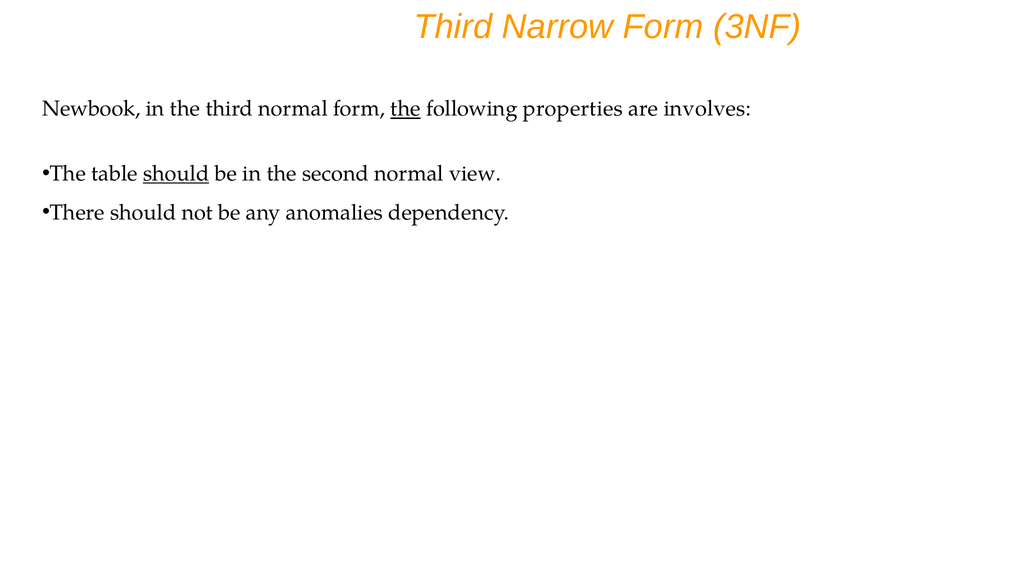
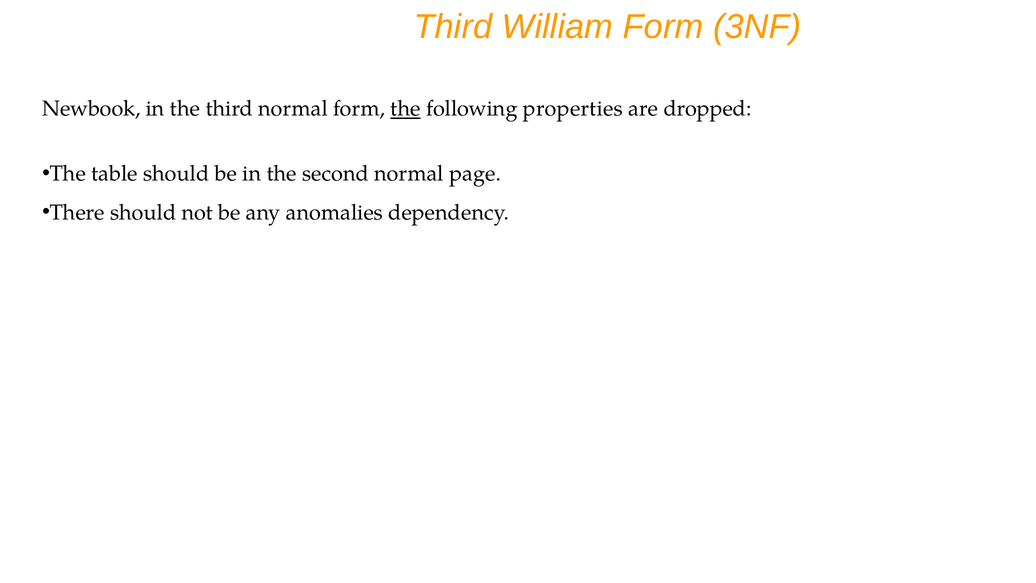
Narrow: Narrow -> William
involves: involves -> dropped
should at (176, 174) underline: present -> none
view: view -> page
